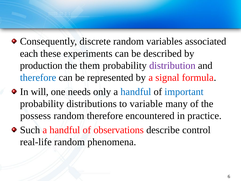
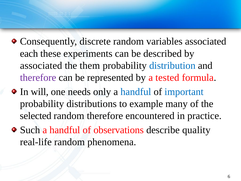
production at (41, 65): production -> associated
distribution colour: purple -> blue
therefore at (38, 78) colour: blue -> purple
signal: signal -> tested
variable: variable -> example
possess: possess -> selected
control: control -> quality
